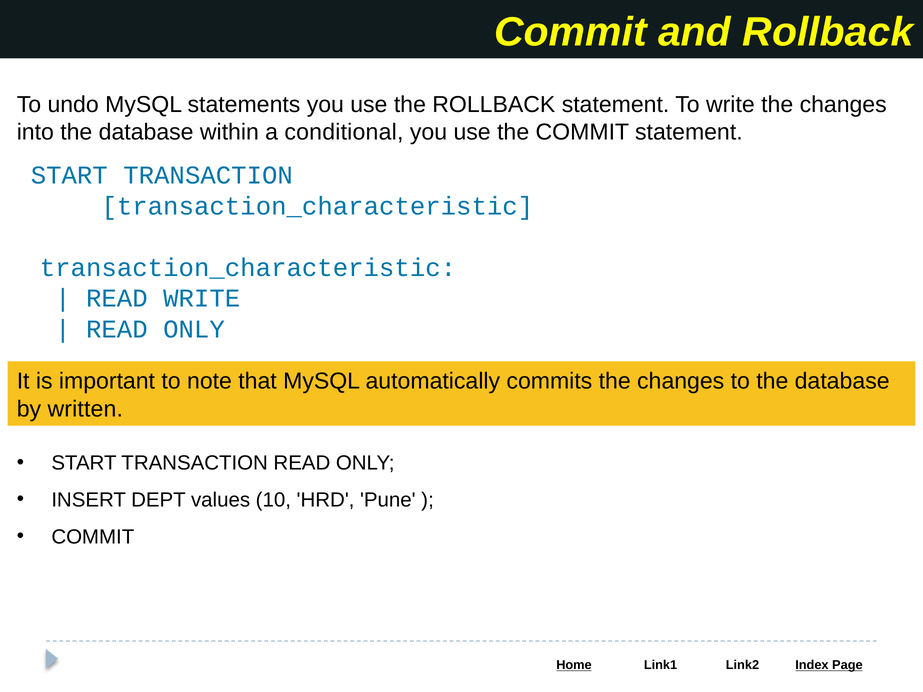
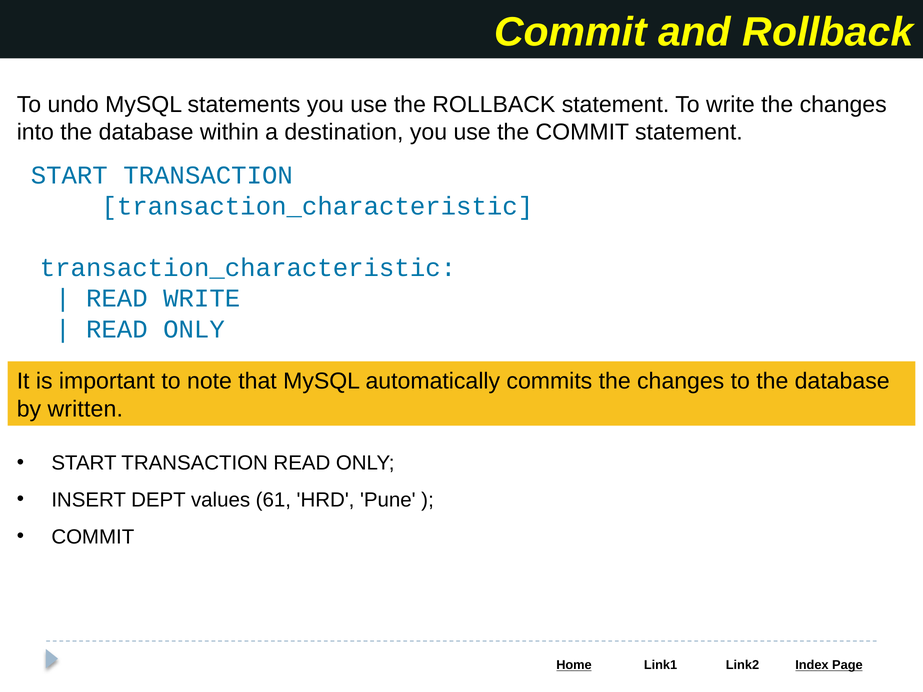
conditional: conditional -> destination
10: 10 -> 61
